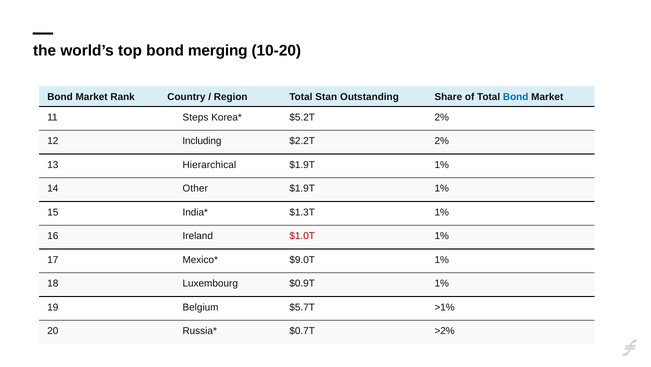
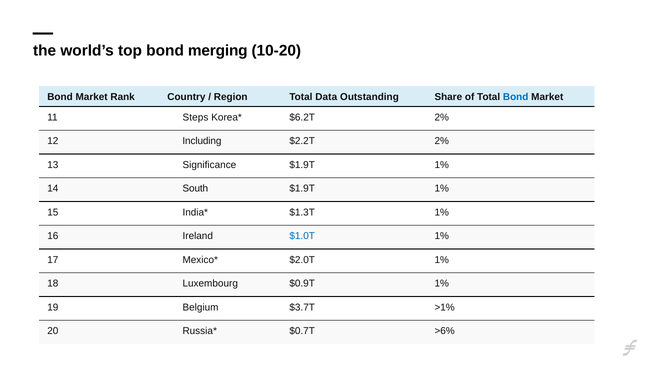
Stan: Stan -> Data
$5.2T: $5.2T -> $6.2T
Hierarchical: Hierarchical -> Significance
Other: Other -> South
$1.0T colour: red -> blue
$9.0T: $9.0T -> $2.0T
$5.7T: $5.7T -> $3.7T
>2%: >2% -> >6%
